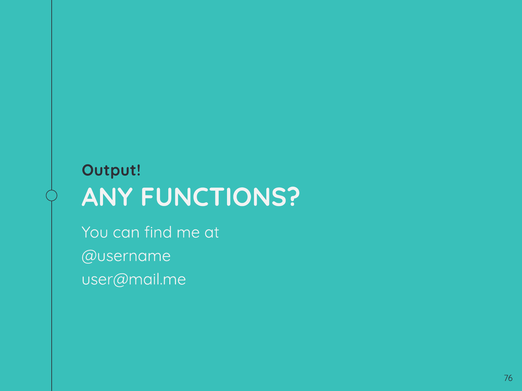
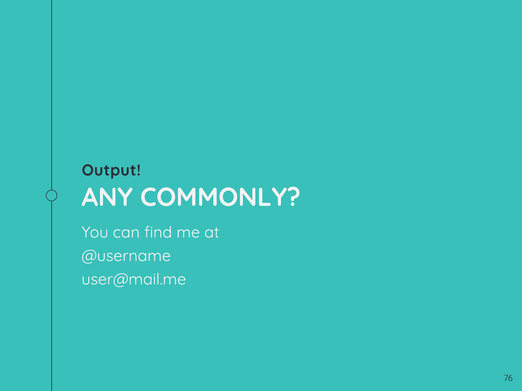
FUNCTIONS: FUNCTIONS -> COMMONLY
